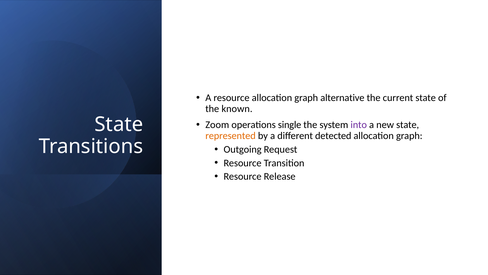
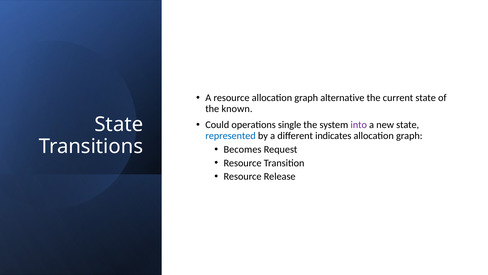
Zoom: Zoom -> Could
represented colour: orange -> blue
detected: detected -> indicates
Outgoing: Outgoing -> Becomes
